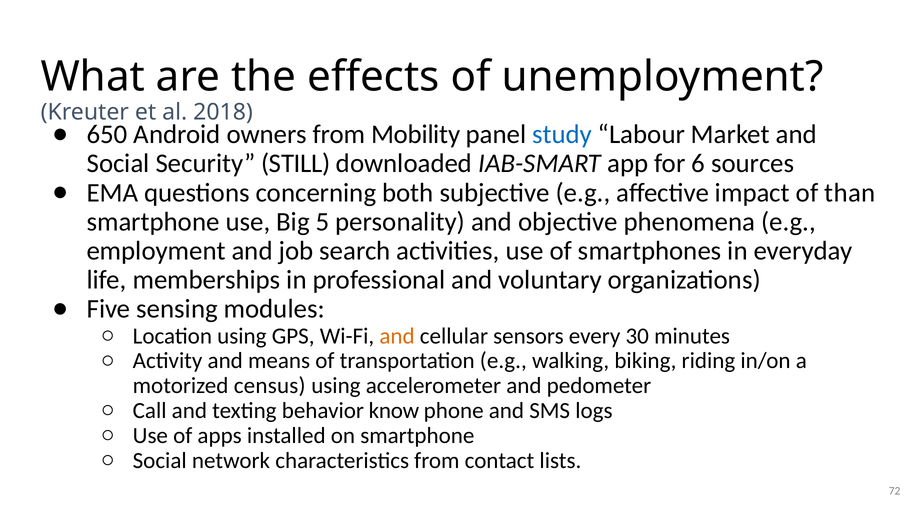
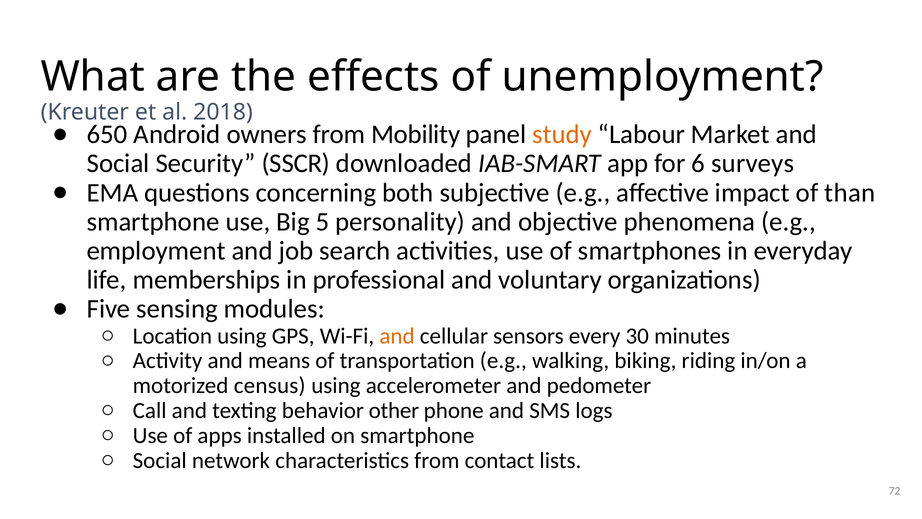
study colour: blue -> orange
STILL: STILL -> SSCR
sources: sources -> surveys
know: know -> other
